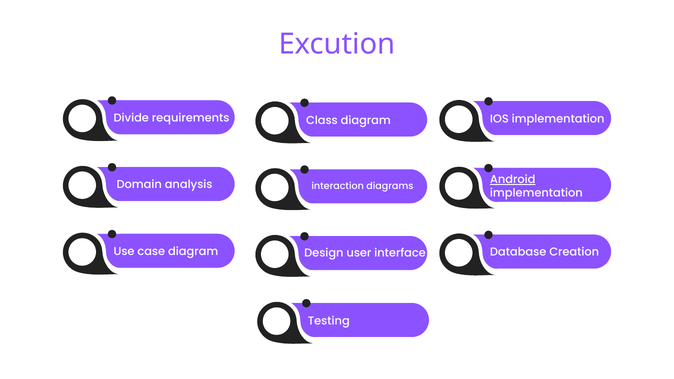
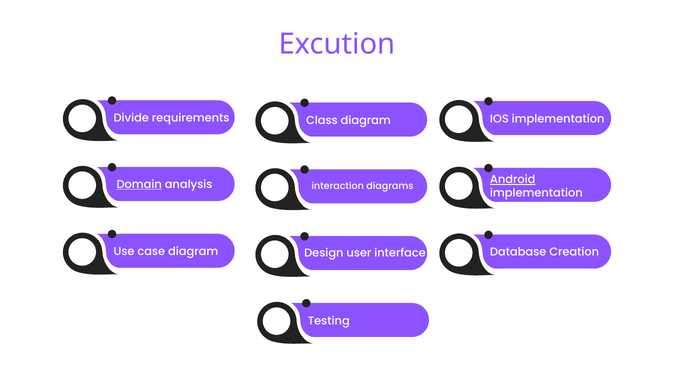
Domain underline: none -> present
